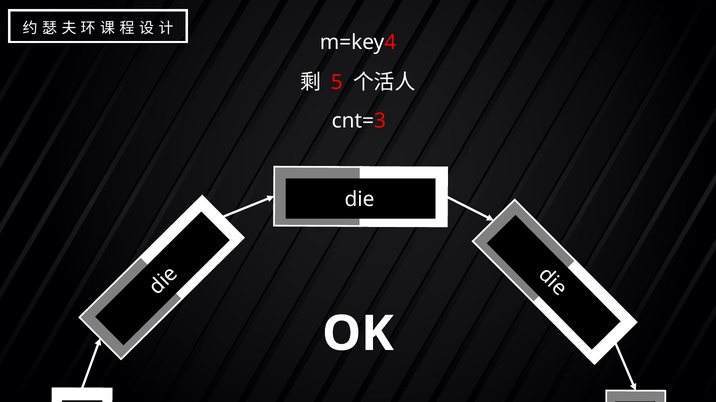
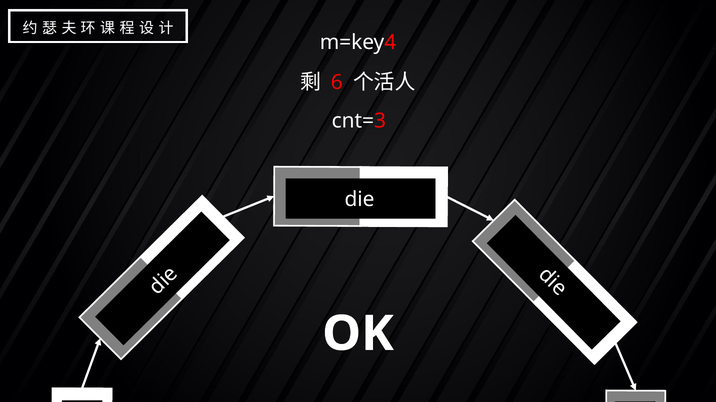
5 at (337, 83): 5 -> 6
